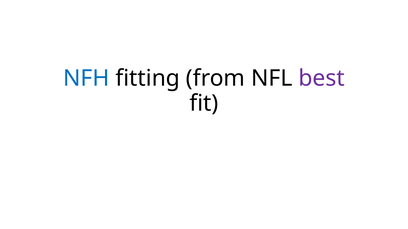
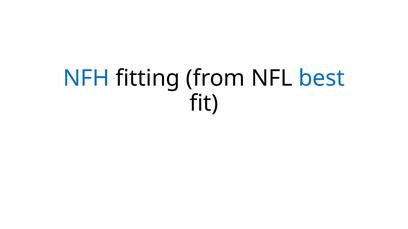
best colour: purple -> blue
